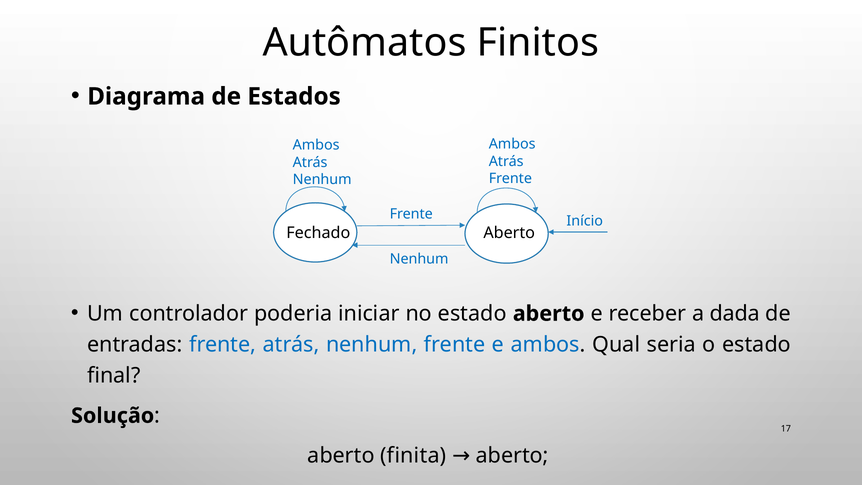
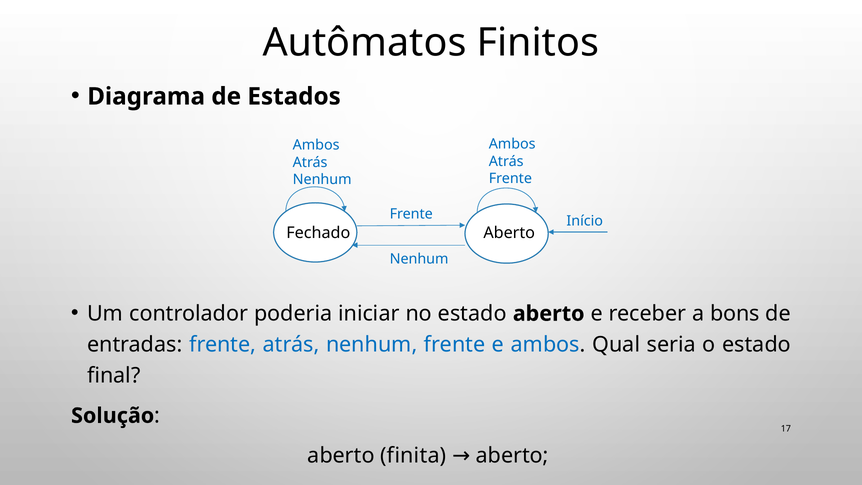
dada: dada -> bons
